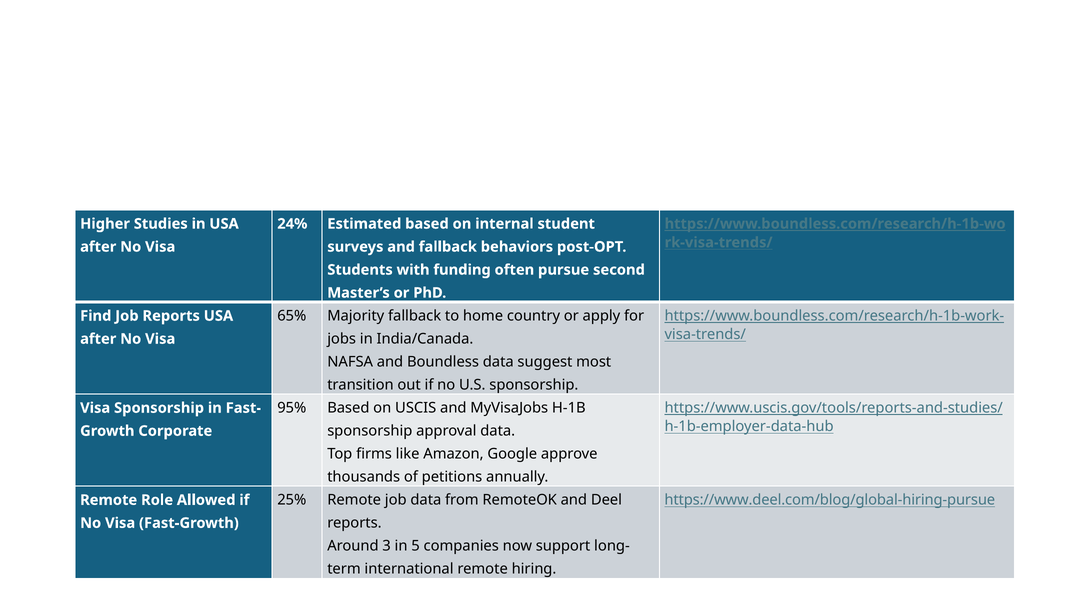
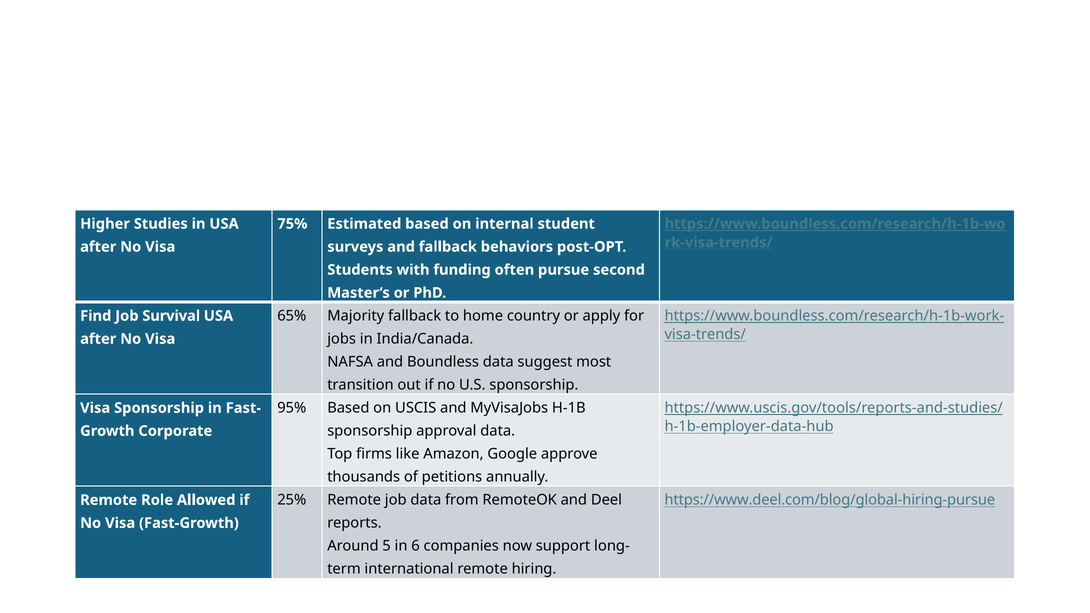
24%: 24% -> 75%
Job Reports: Reports -> Survival
3: 3 -> 5
5: 5 -> 6
